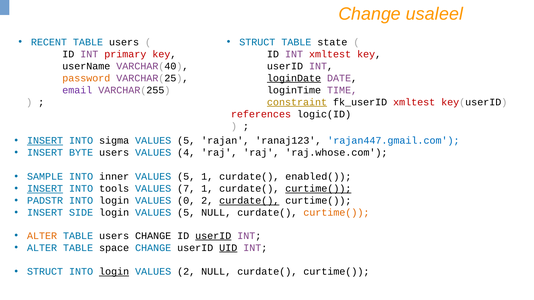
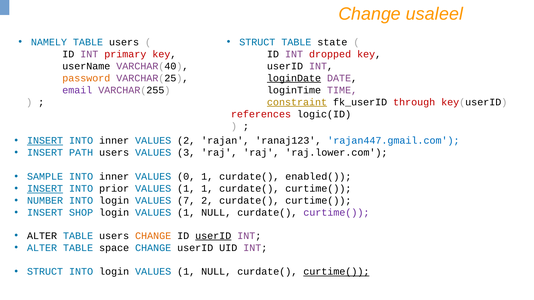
RECENT: RECENT -> NAMELY
INT xmltest: xmltest -> dropped
fk_userID xmltest: xmltest -> through
sigma at (114, 141): sigma -> inner
5 at (186, 141): 5 -> 2
BYTE: BYTE -> PATH
4: 4 -> 3
raj.whose.com: raj.whose.com -> raj.lower.com
5 at (186, 177): 5 -> 0
tools: tools -> prior
7 at (186, 189): 7 -> 1
curtime( at (318, 189) underline: present -> none
PADSTR: PADSTR -> NUMBER
0: 0 -> 7
curdate( at (249, 201) underline: present -> none
SIDE: SIDE -> SHOP
5 at (186, 213): 5 -> 1
curtime( at (336, 213) colour: orange -> purple
ALTER at (42, 236) colour: orange -> black
CHANGE at (153, 236) colour: black -> orange
UID underline: present -> none
login at (114, 272) underline: present -> none
2 at (186, 272): 2 -> 1
curtime( at (336, 272) underline: none -> present
